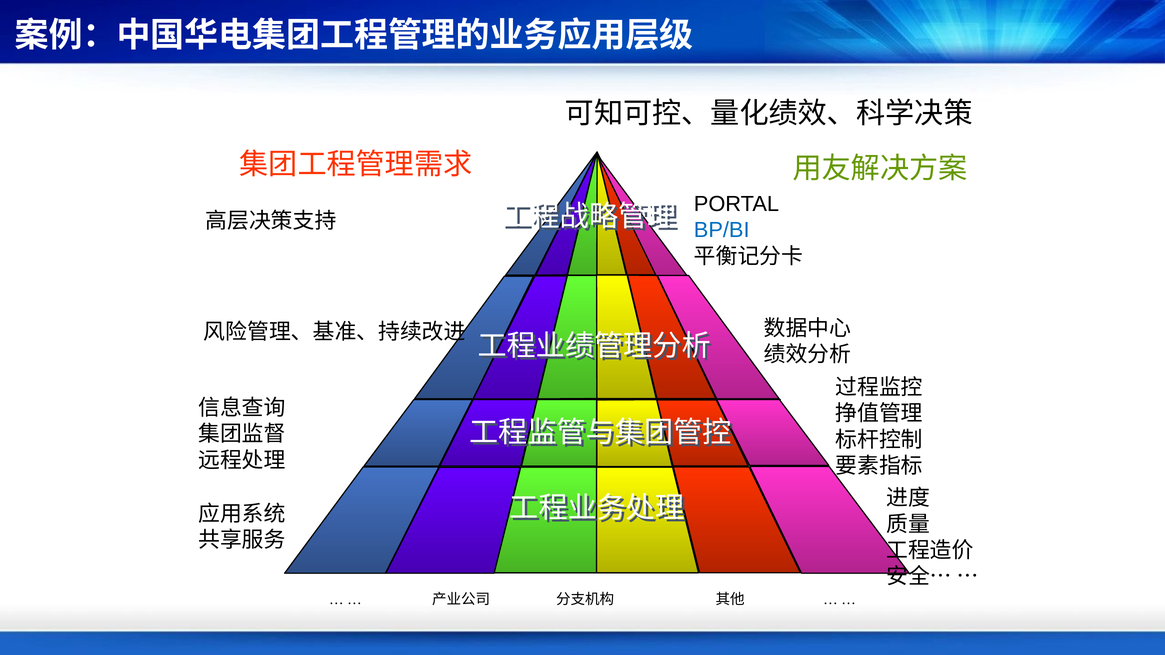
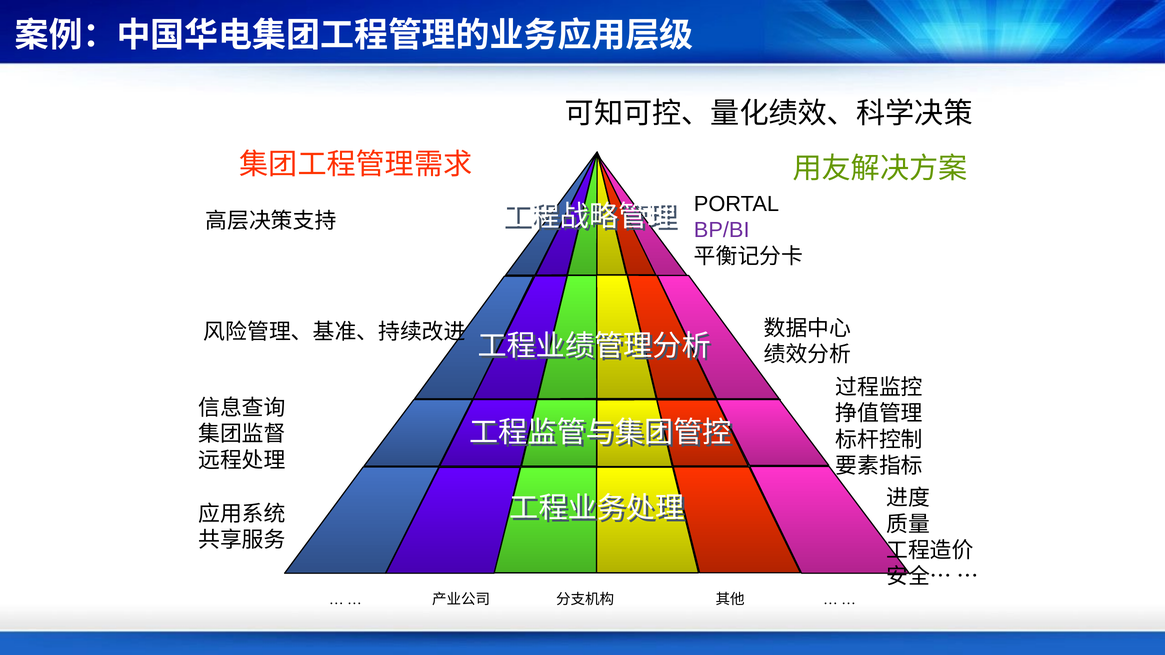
BP/BI colour: blue -> purple
